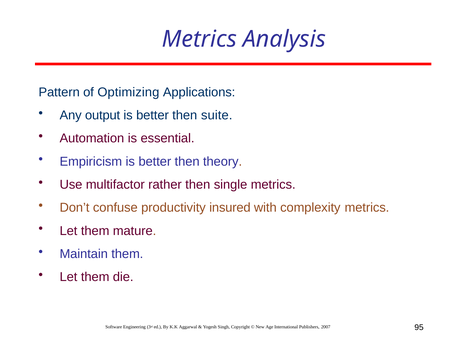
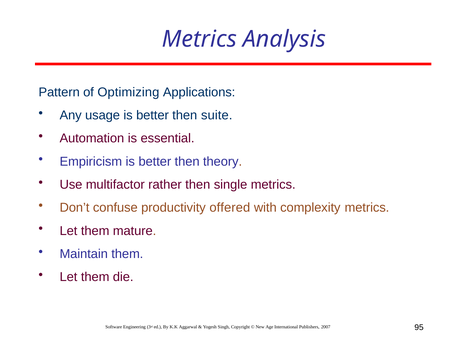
output: output -> usage
insured: insured -> offered
